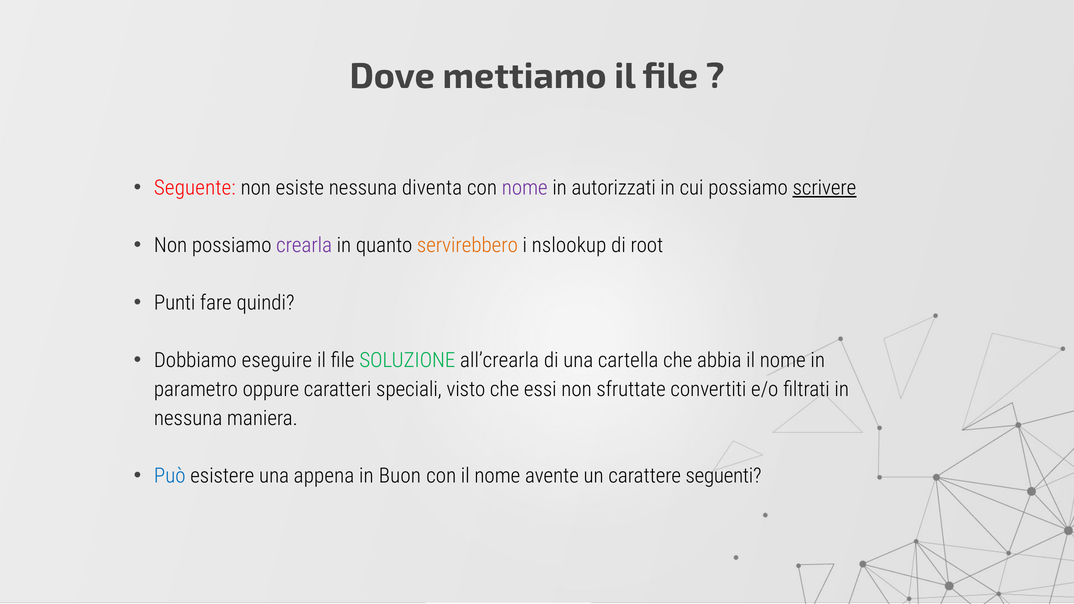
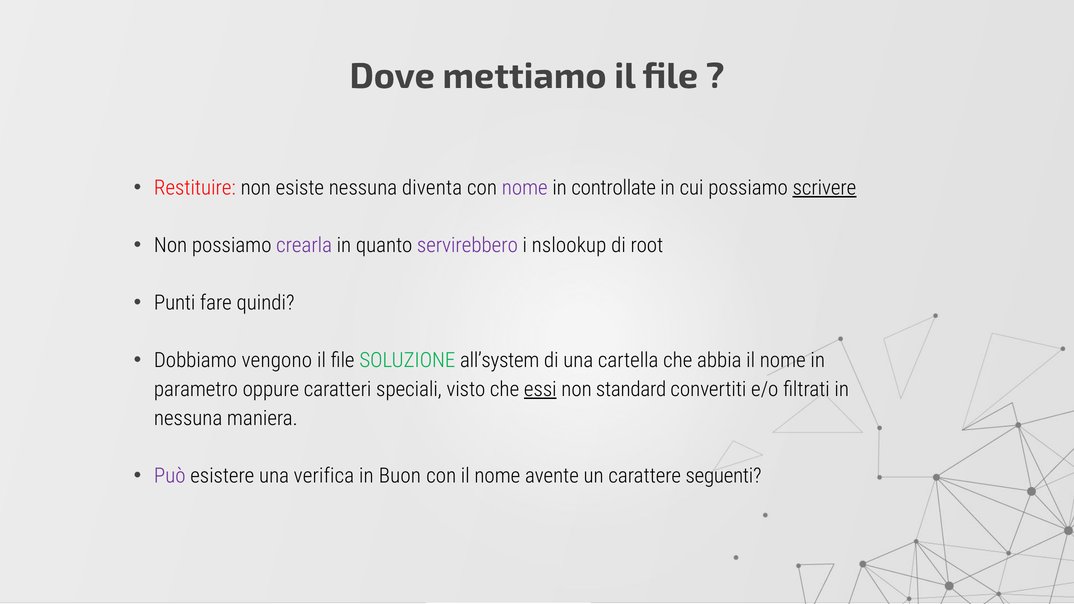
Seguente: Seguente -> Restituire
autorizzati: autorizzati -> controllate
servirebbero colour: orange -> purple
eseguire: eseguire -> vengono
all’crearla: all’crearla -> all’system
essi underline: none -> present
sfruttate: sfruttate -> standard
Può colour: blue -> purple
appena: appena -> verifica
